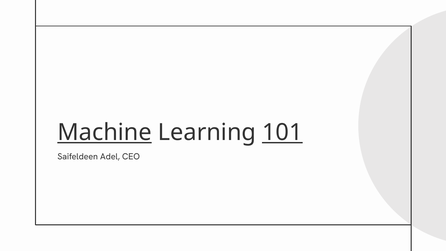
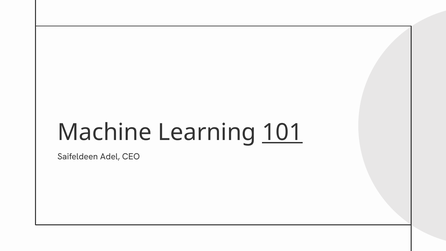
Machine underline: present -> none
